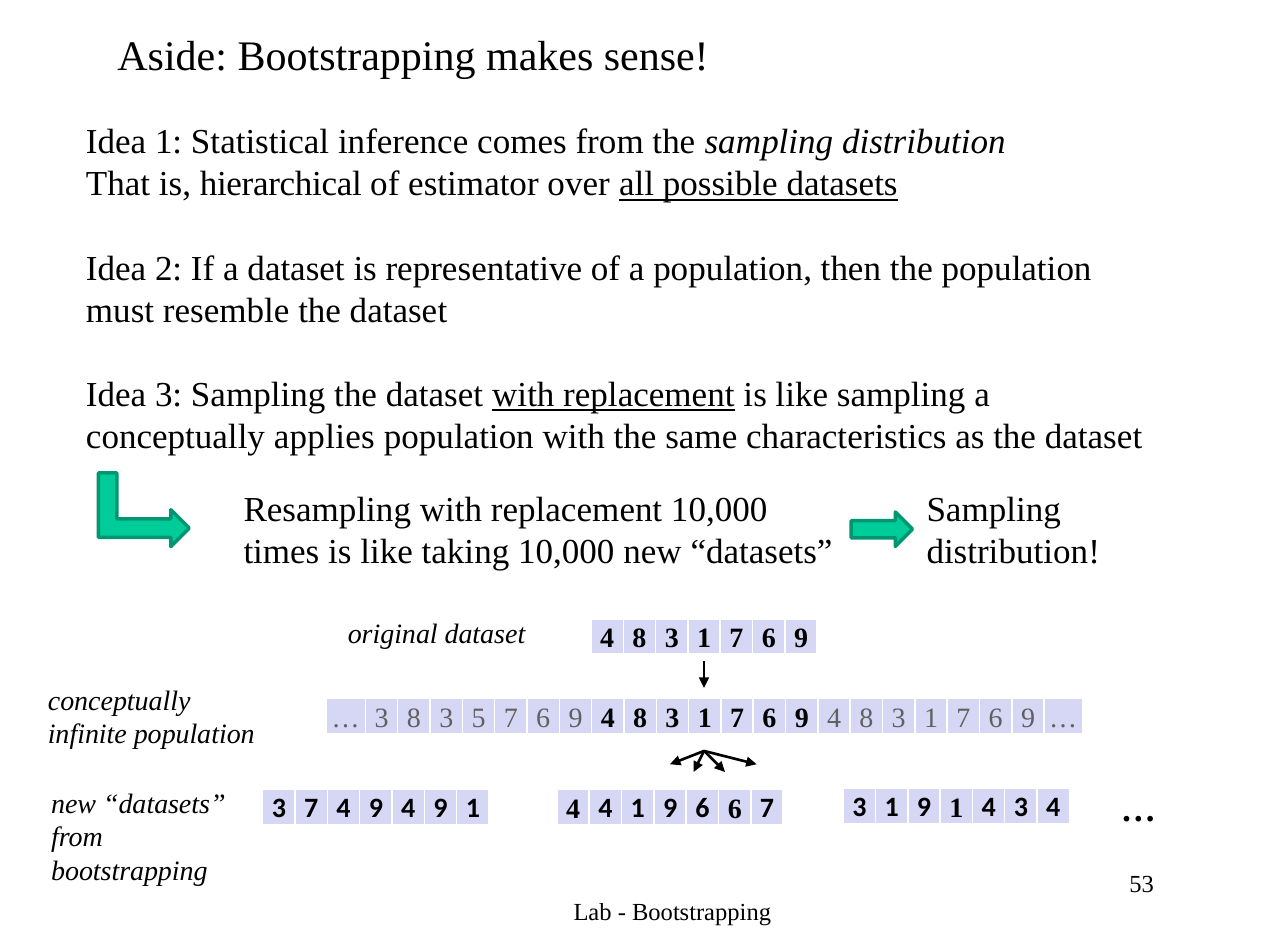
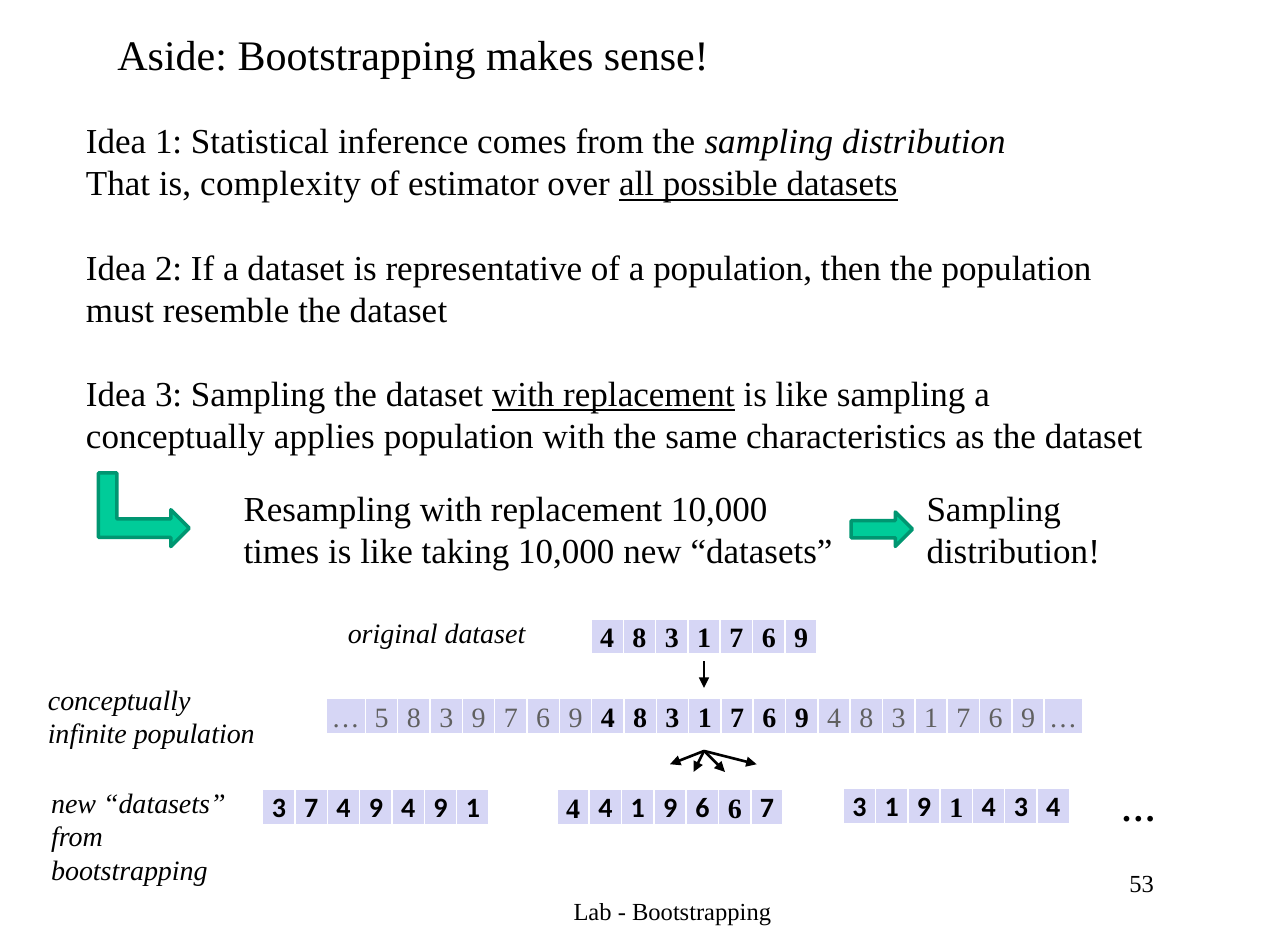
hierarchical: hierarchical -> complexity
3 at (382, 718): 3 -> 5
3 5: 5 -> 9
